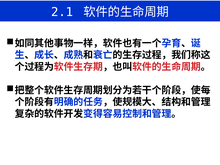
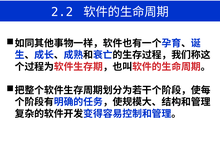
2.1: 2.1 -> 2.2
